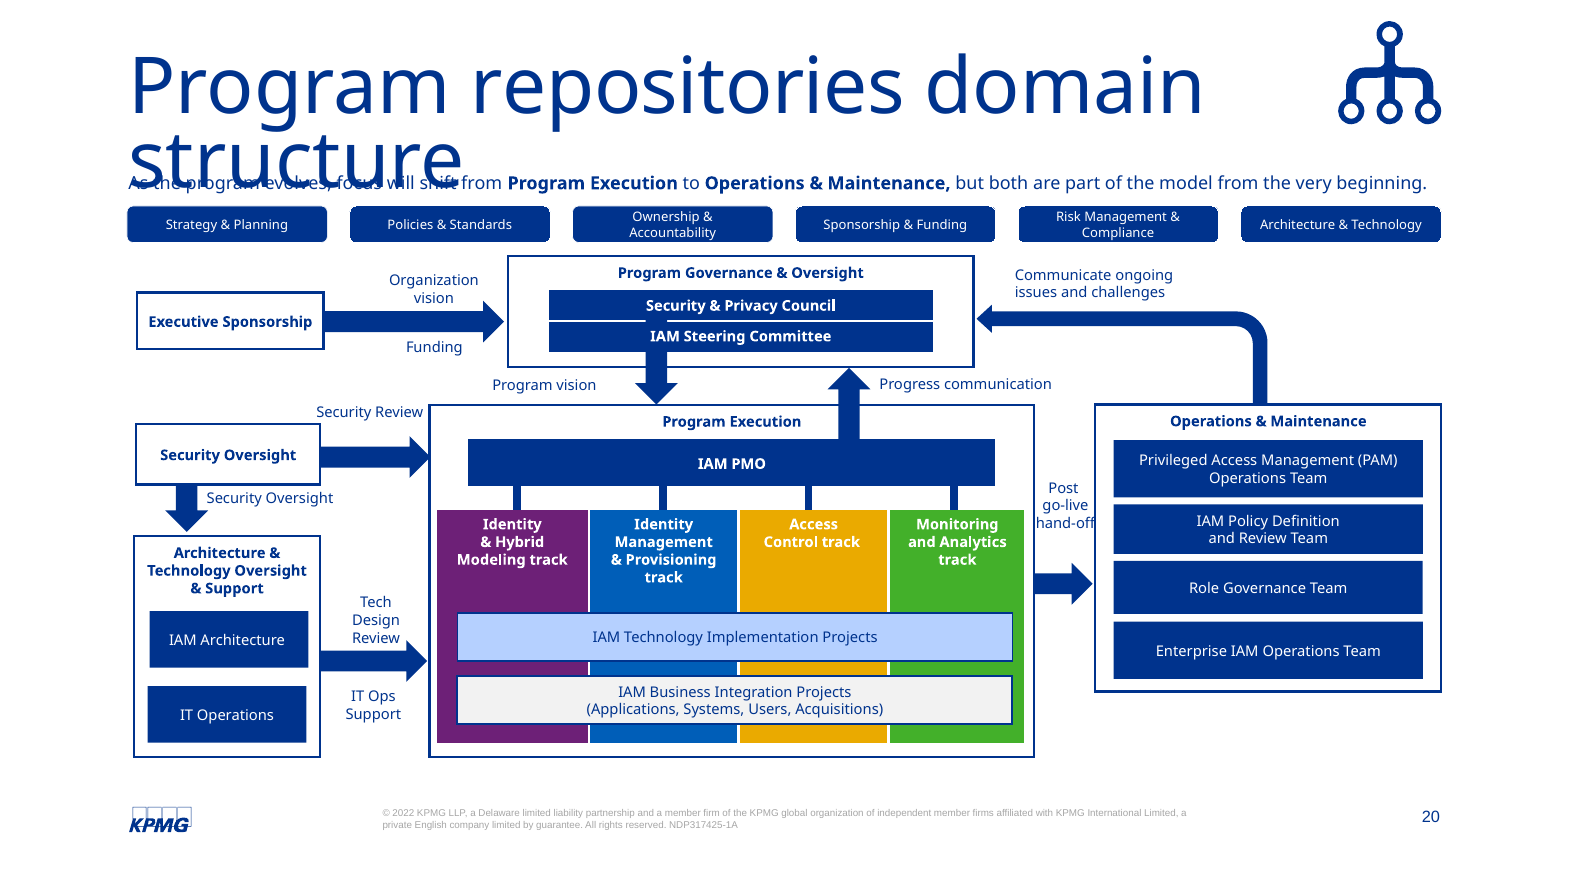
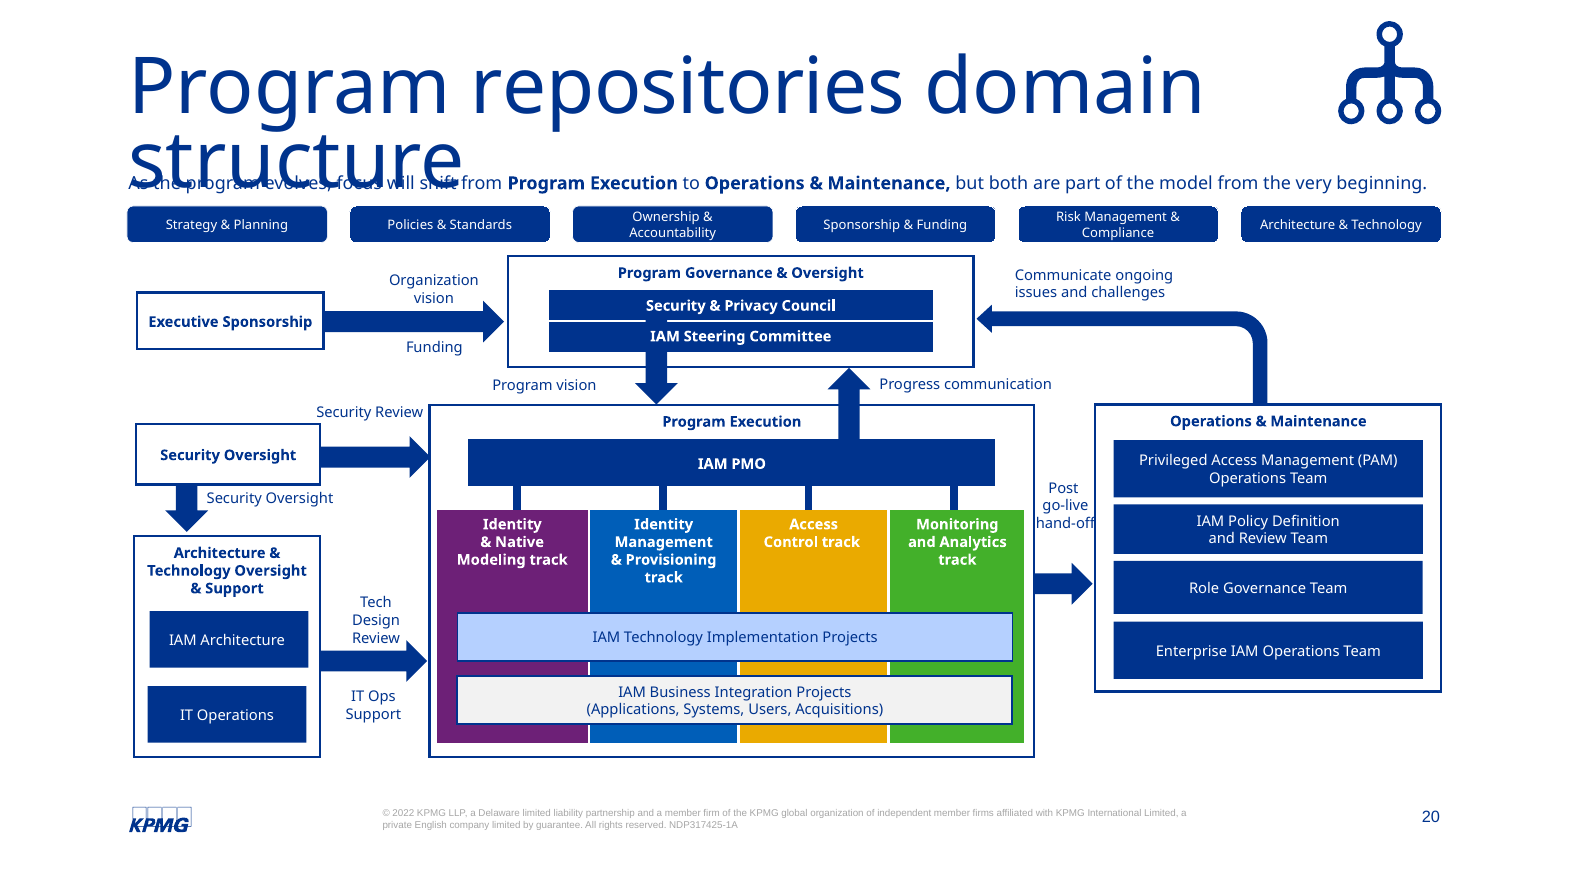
Hybrid: Hybrid -> Native
